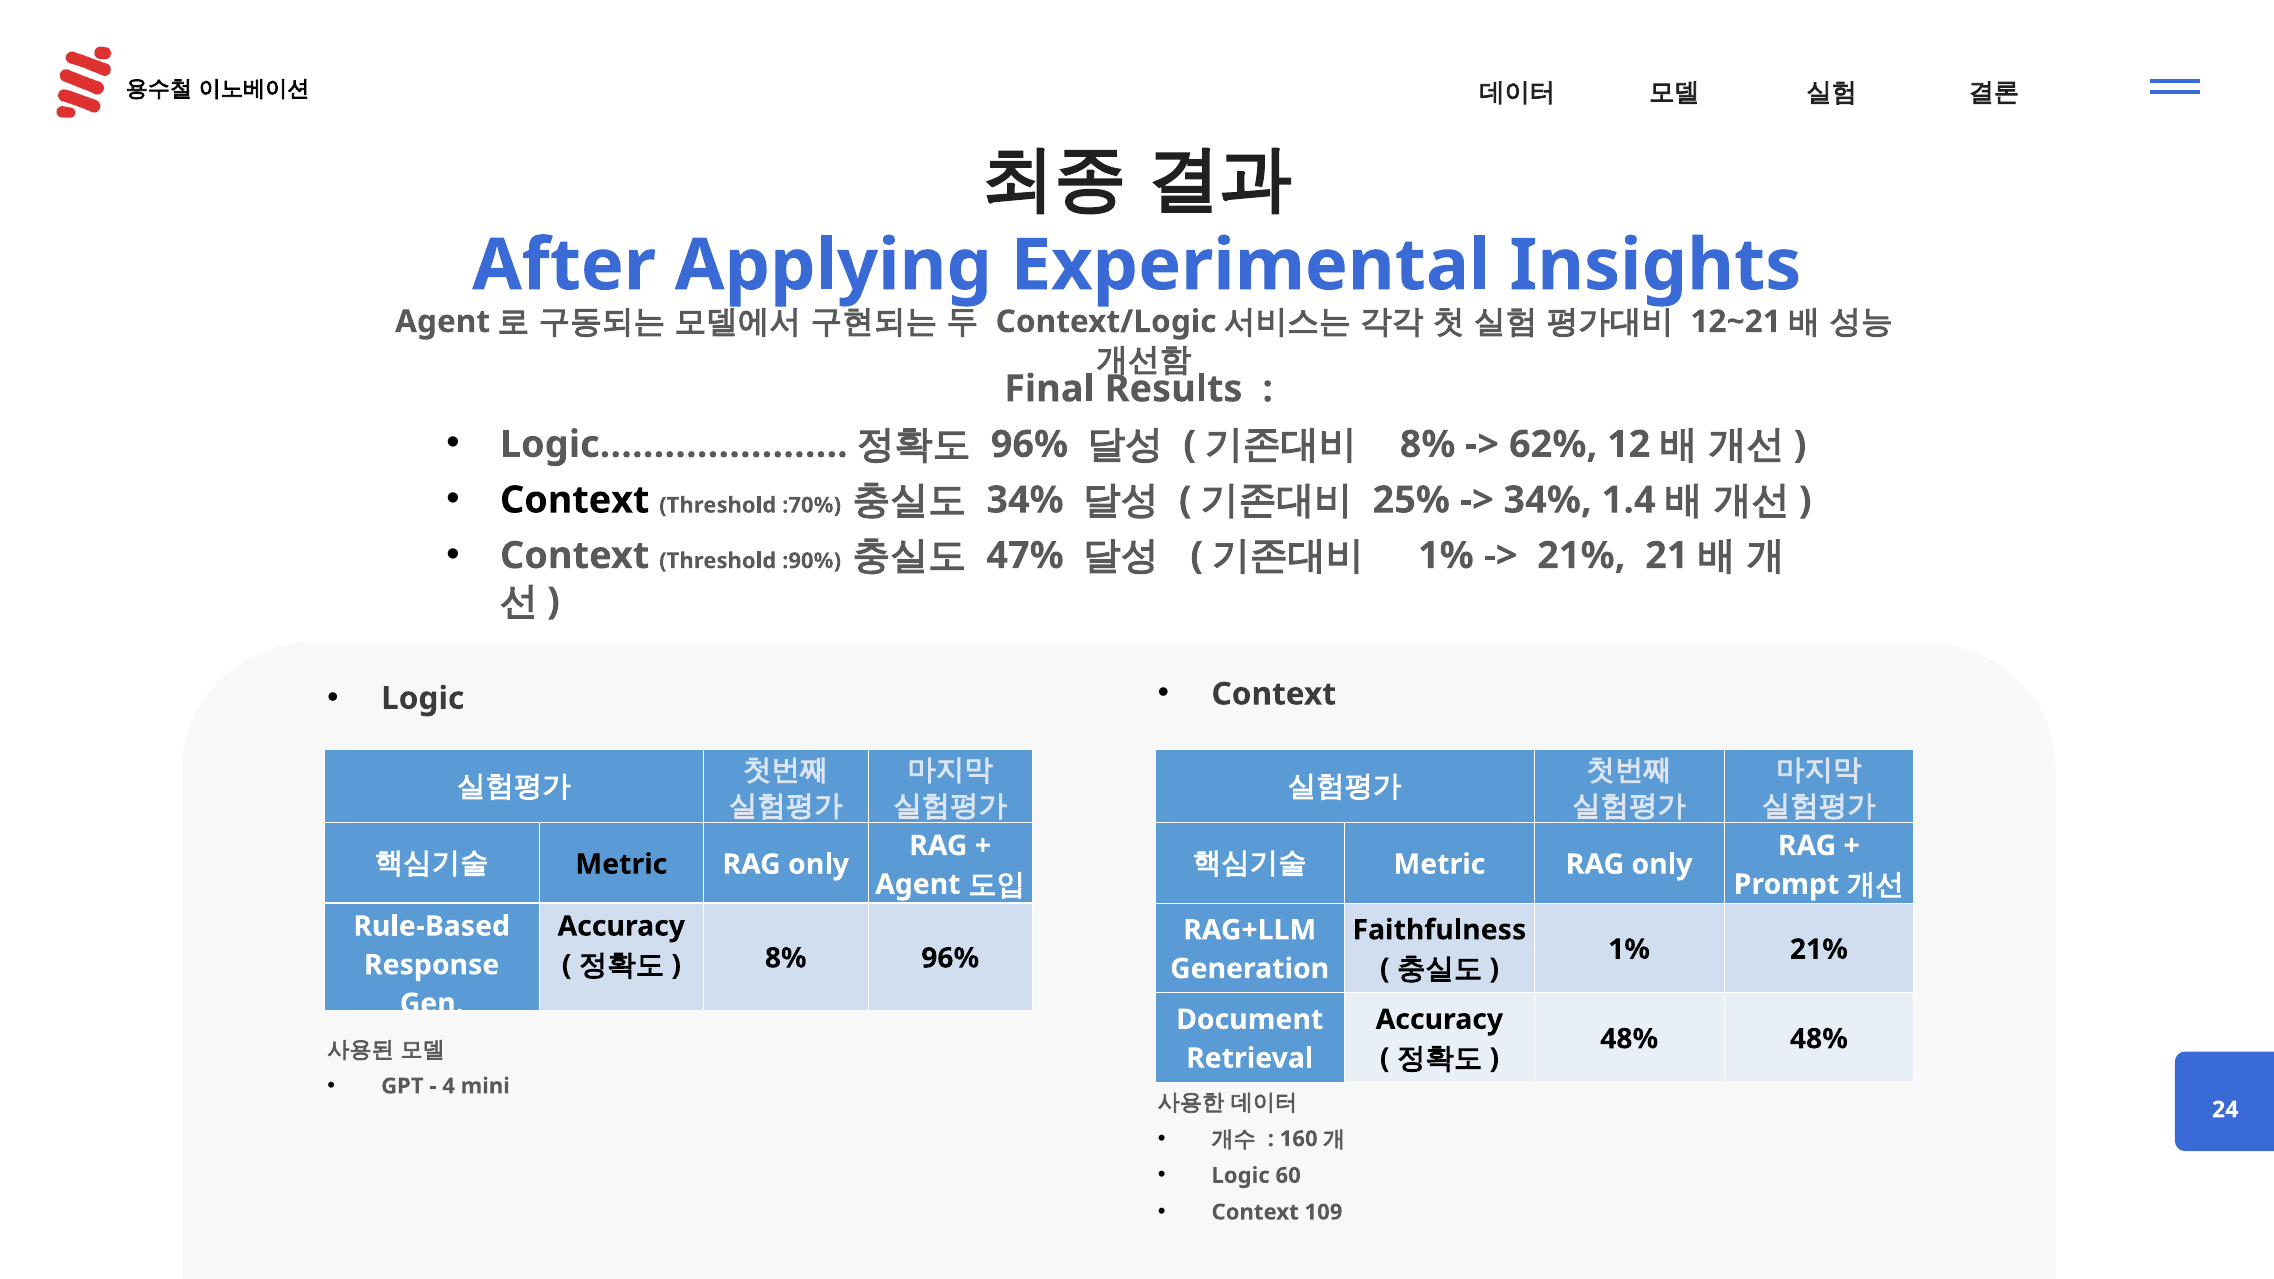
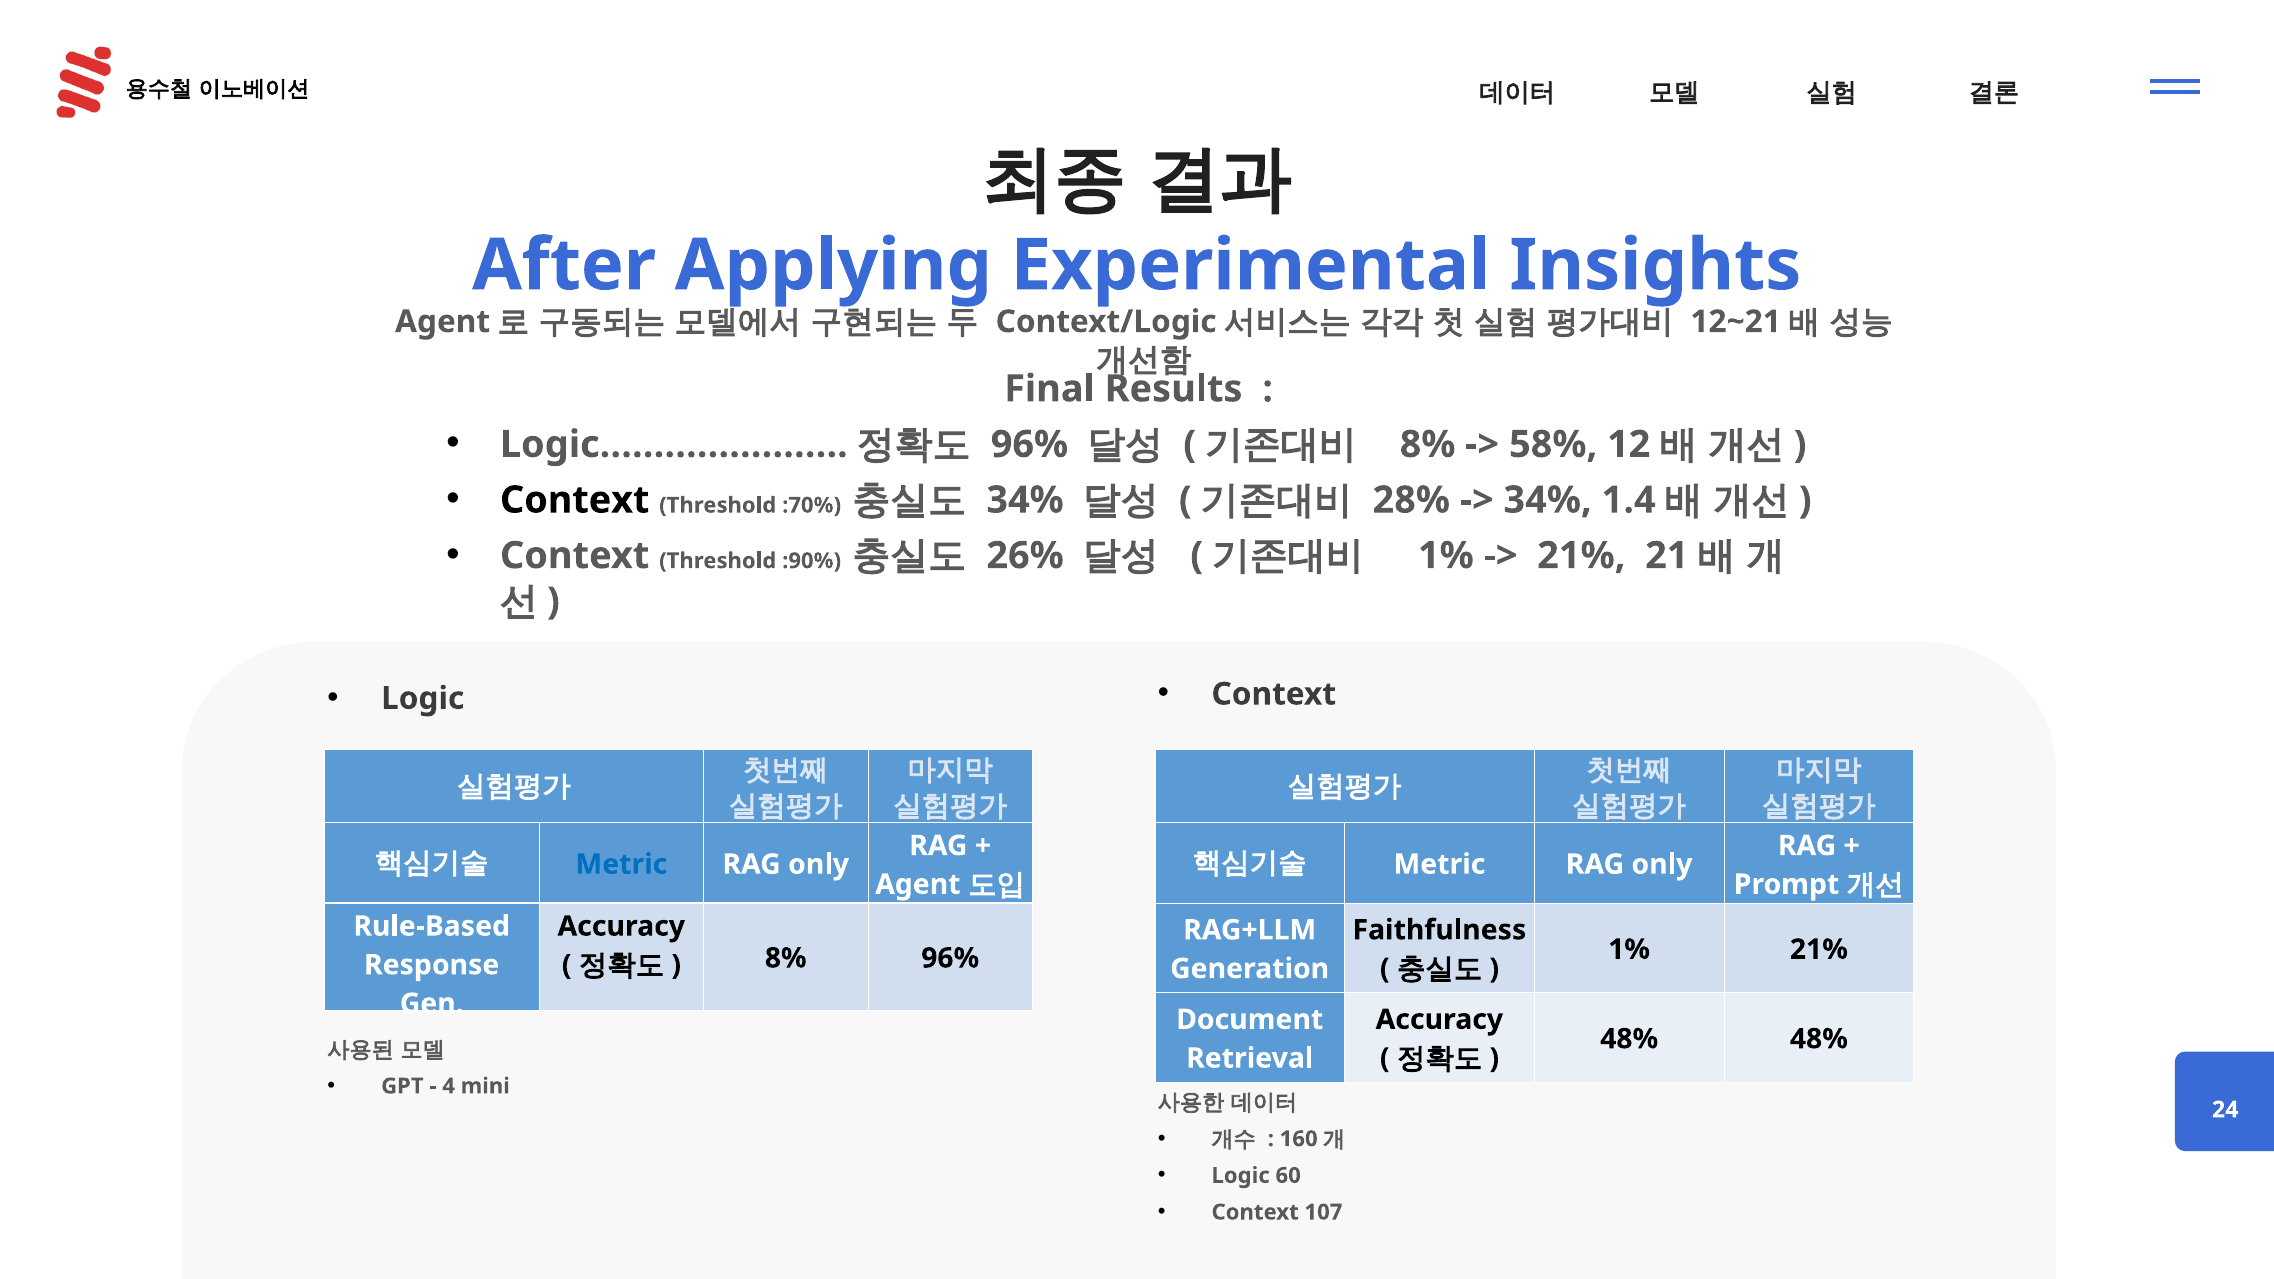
62%: 62% -> 58%
25%: 25% -> 28%
47%: 47% -> 26%
Metric at (621, 864) colour: black -> blue
109: 109 -> 107
